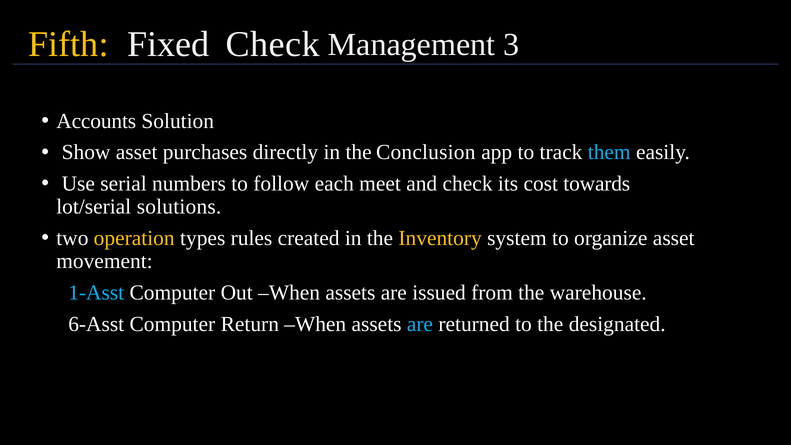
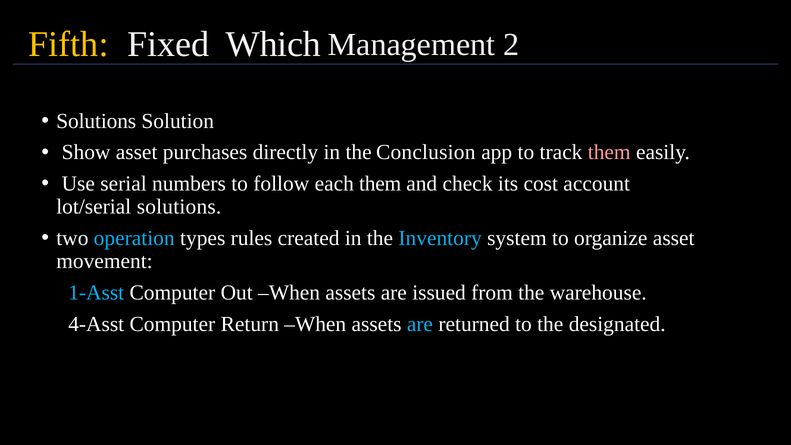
Fixed Check: Check -> Which
3: 3 -> 2
Accounts at (96, 121): Accounts -> Solutions
them at (609, 152) colour: light blue -> pink
each meet: meet -> them
towards: towards -> account
operation colour: yellow -> light blue
Inventory colour: yellow -> light blue
6-Asst: 6-Asst -> 4-Asst
